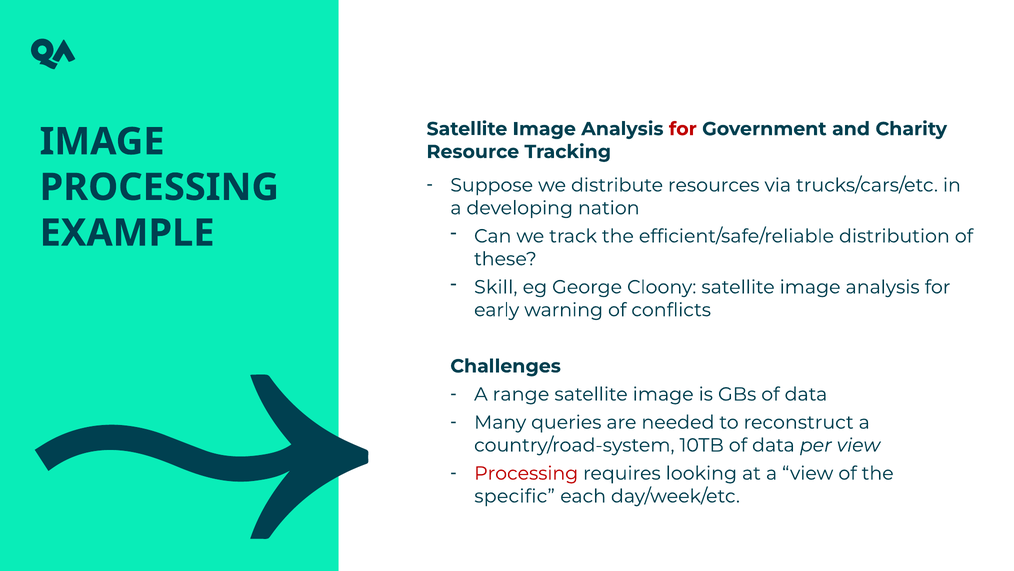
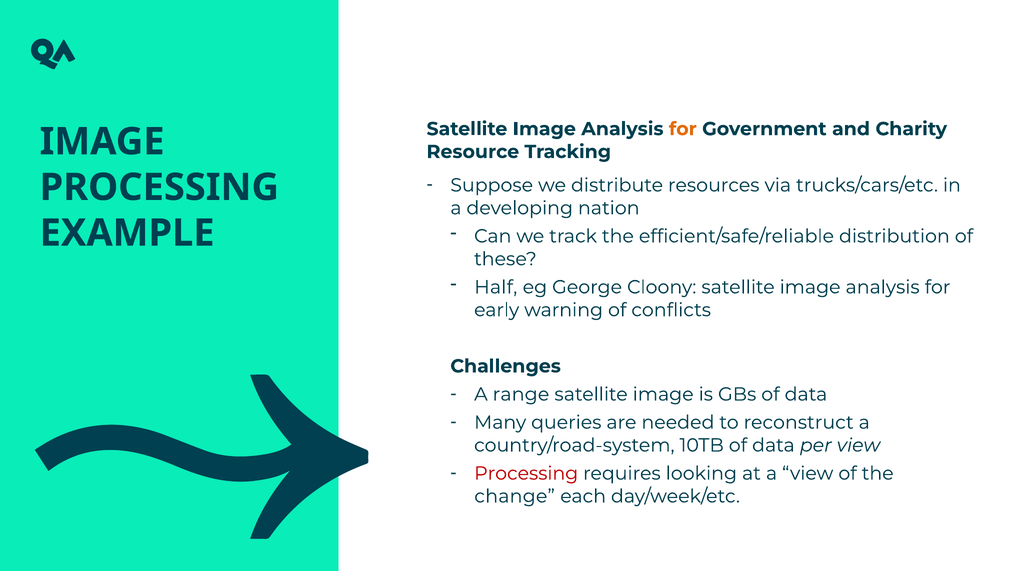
for at (683, 129) colour: red -> orange
Skill: Skill -> Half
specific: specific -> change
